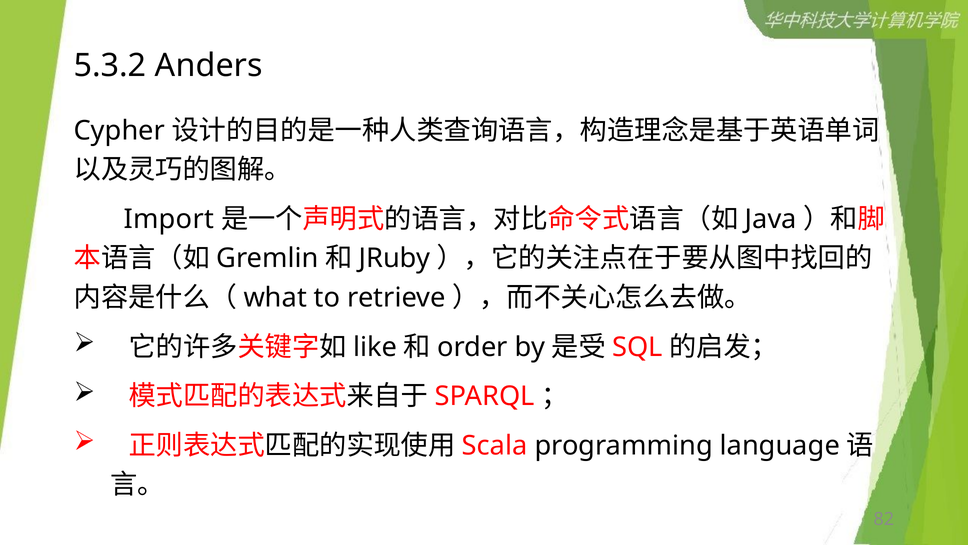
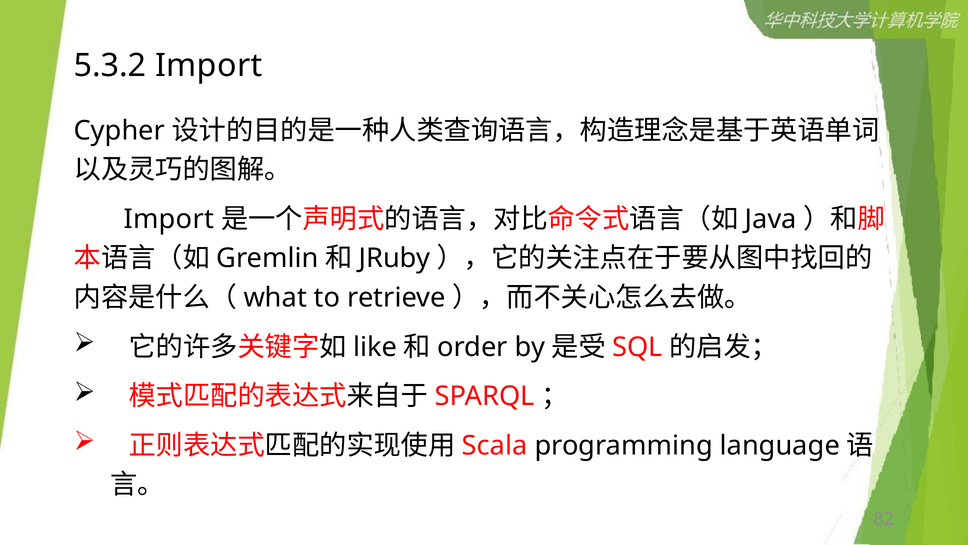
5.3.2 Anders: Anders -> Import
